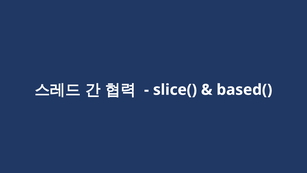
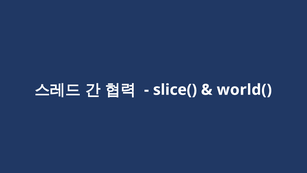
based(: based( -> world(
